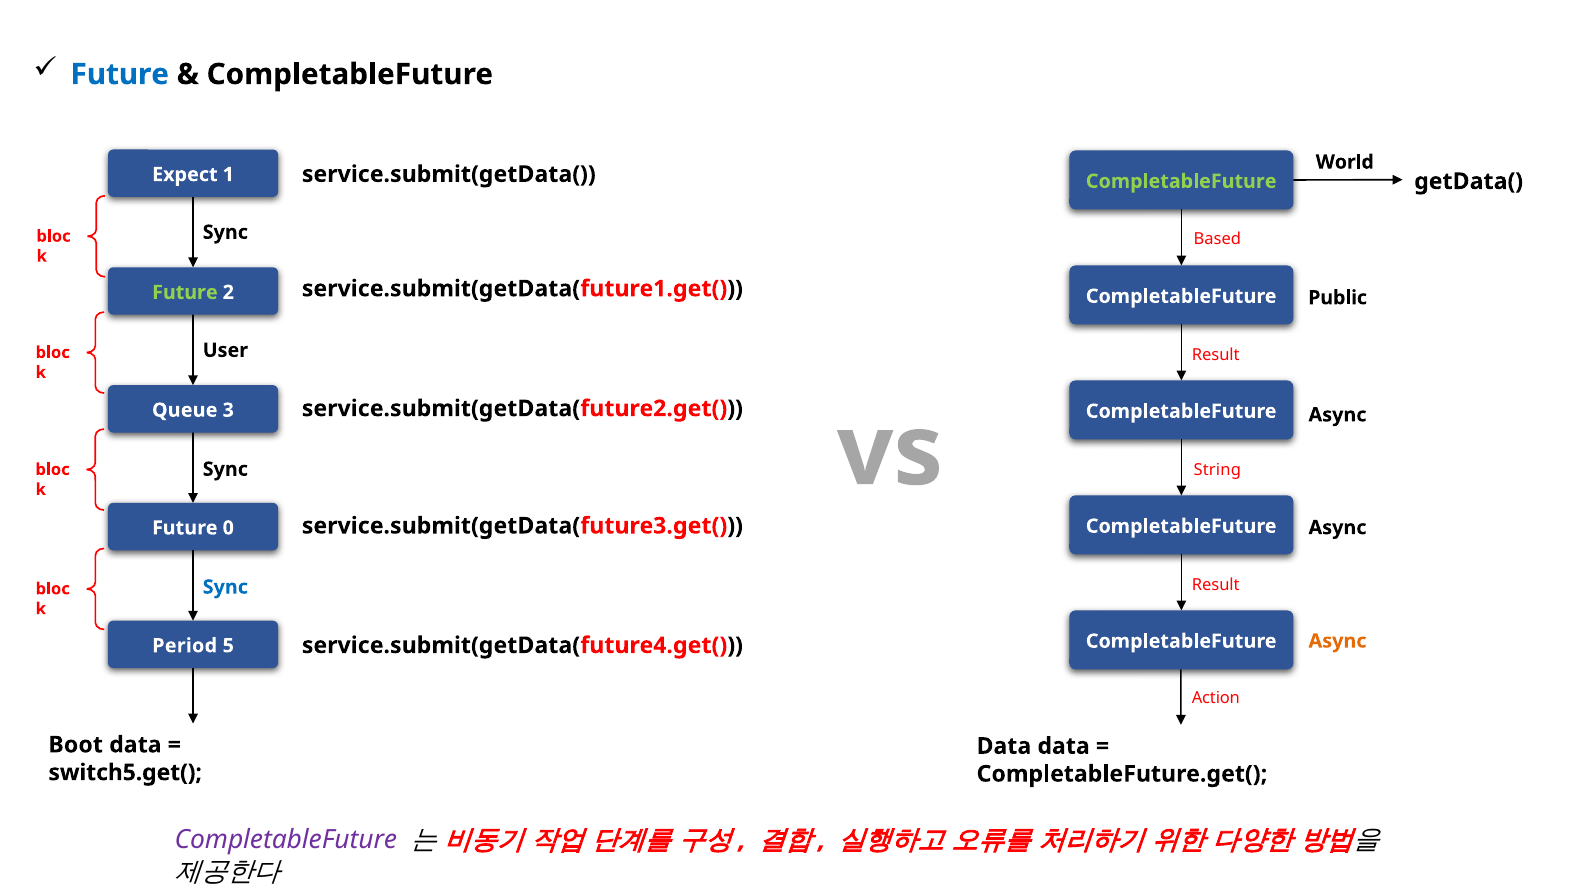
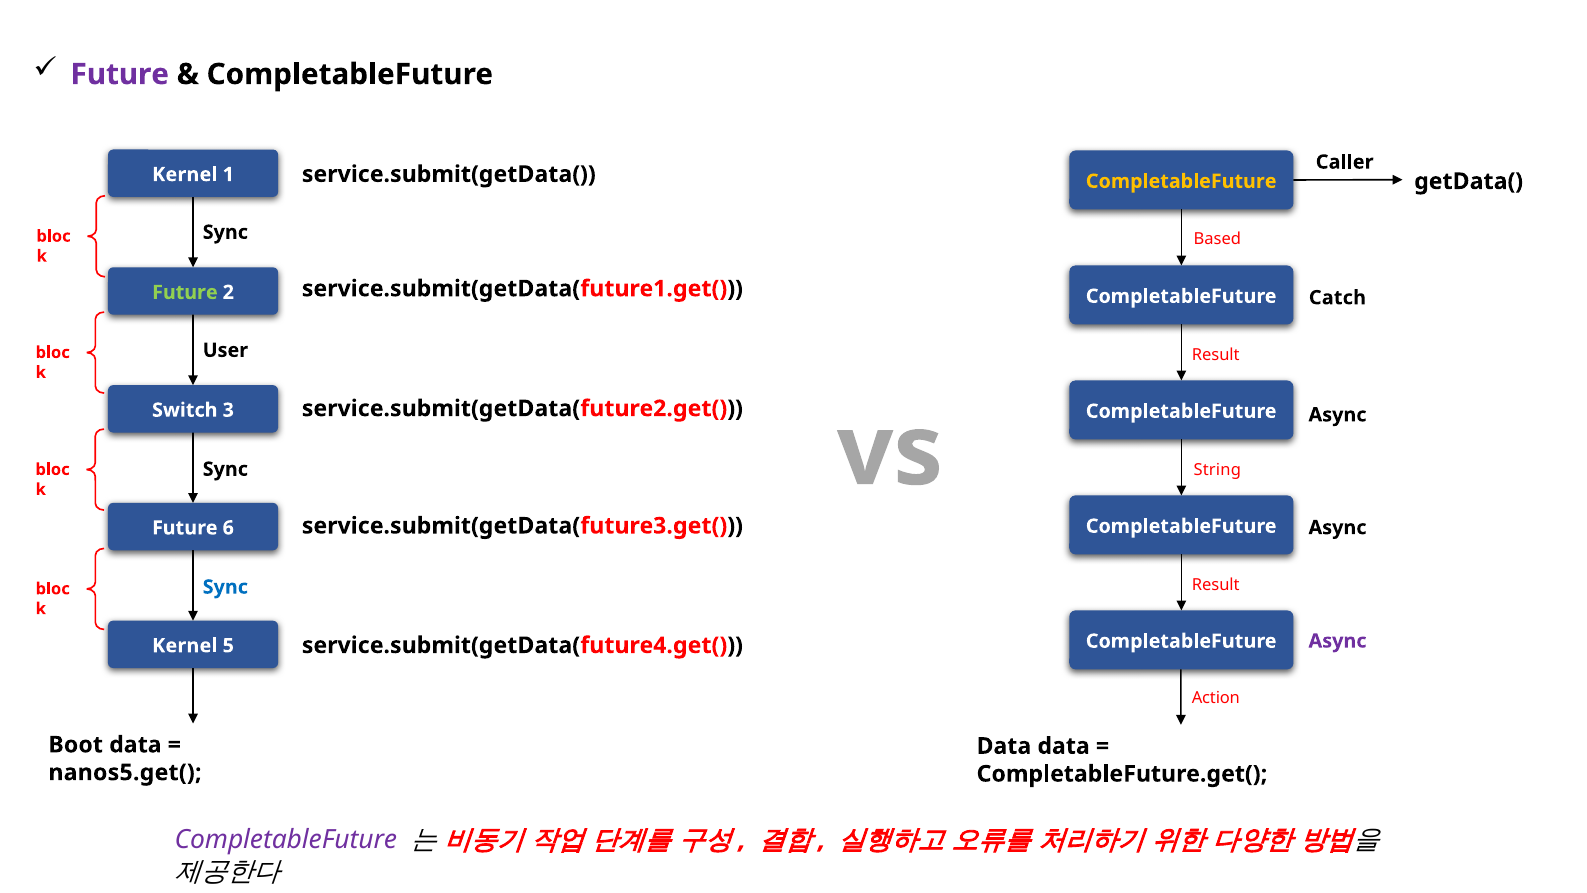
Future at (120, 74) colour: blue -> purple
World: World -> Caller
Expect at (185, 175): Expect -> Kernel
CompletableFuture at (1181, 181) colour: light green -> yellow
Public: Public -> Catch
Queue: Queue -> Switch
0: 0 -> 6
Async at (1338, 641) colour: orange -> purple
Period at (185, 646): Period -> Kernel
switch5.get(: switch5.get( -> nanos5.get(
